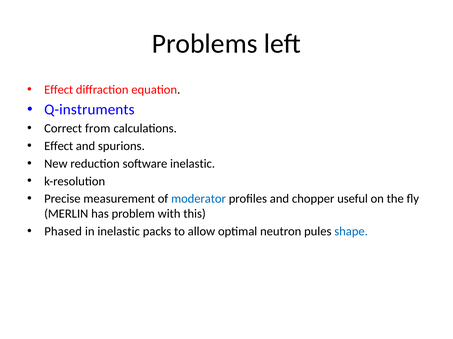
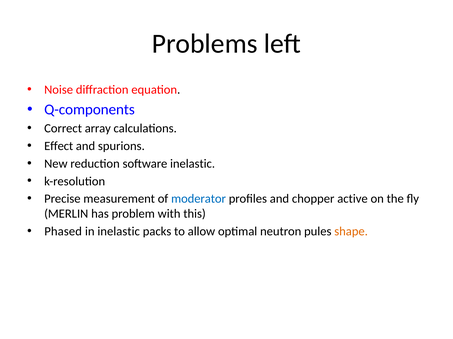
Effect at (59, 90): Effect -> Noise
Q-instruments: Q-instruments -> Q-components
from: from -> array
useful: useful -> active
shape colour: blue -> orange
